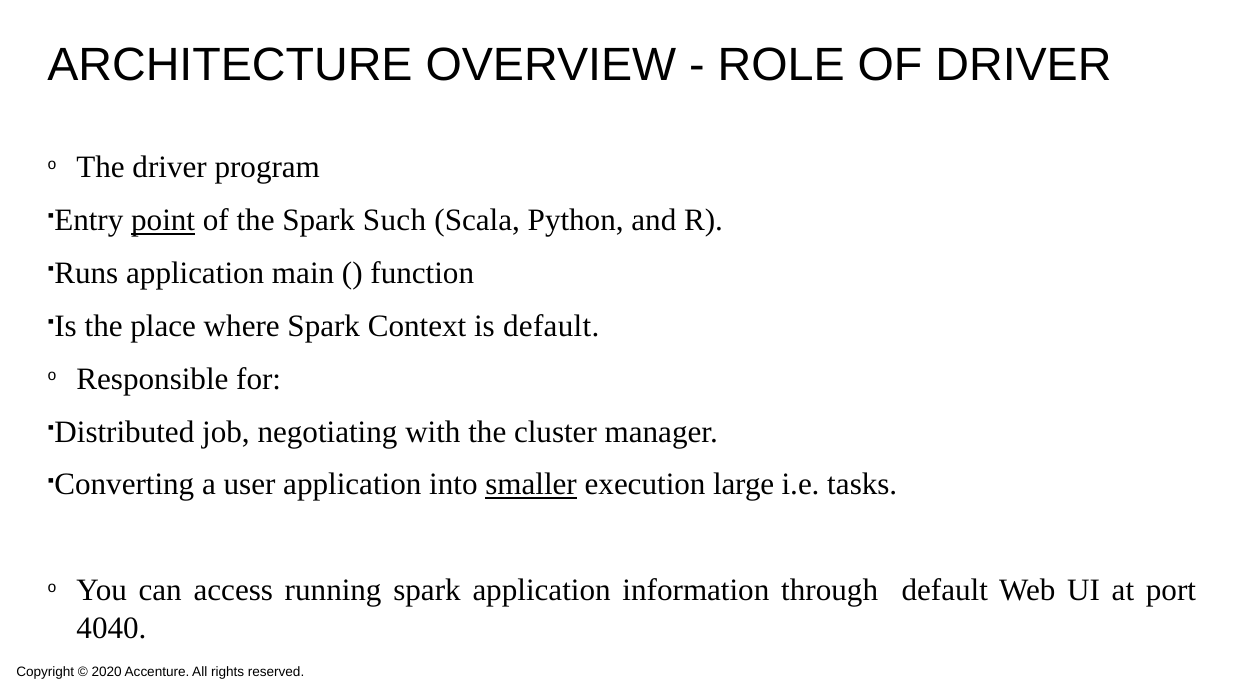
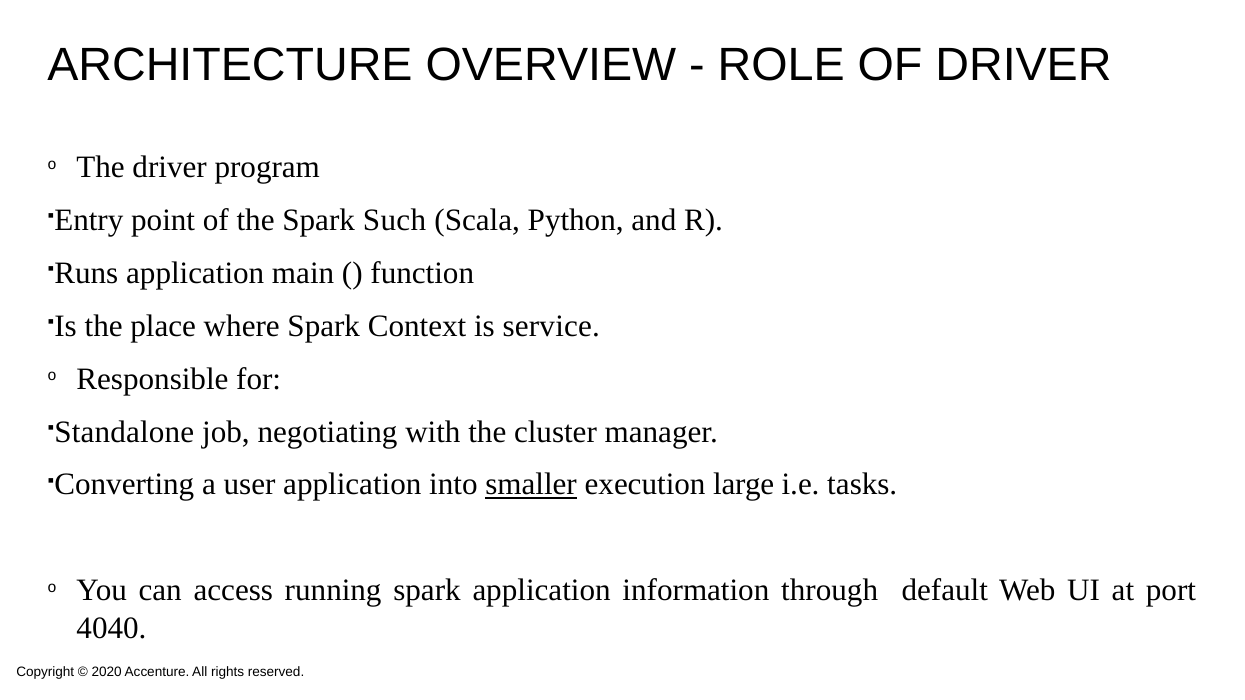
point underline: present -> none
is default: default -> service
Distributed: Distributed -> Standalone
